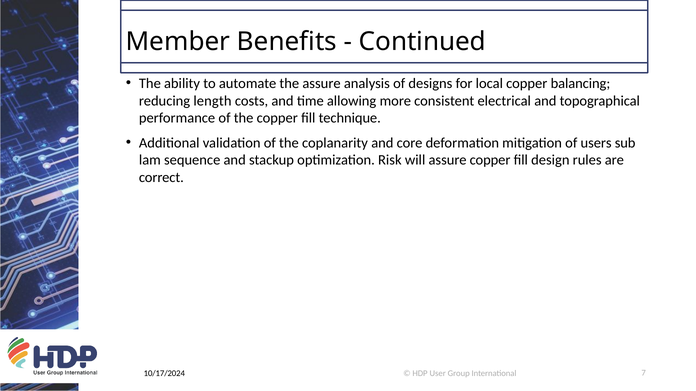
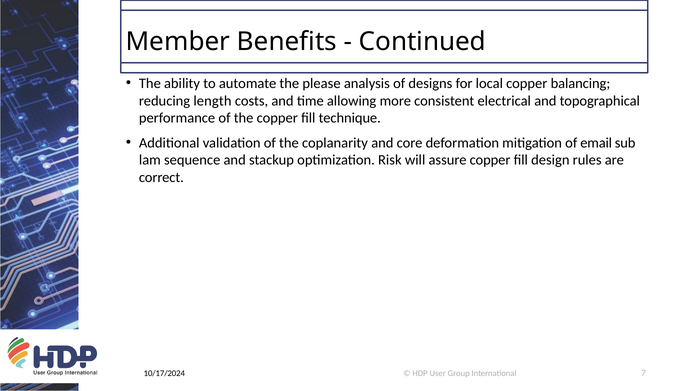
the assure: assure -> please
users: users -> email
